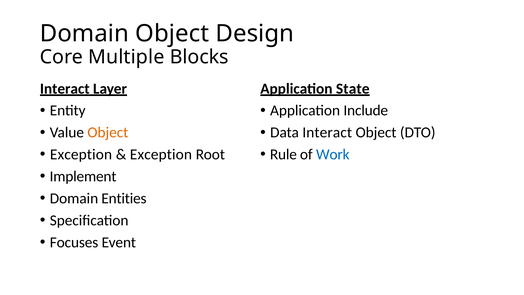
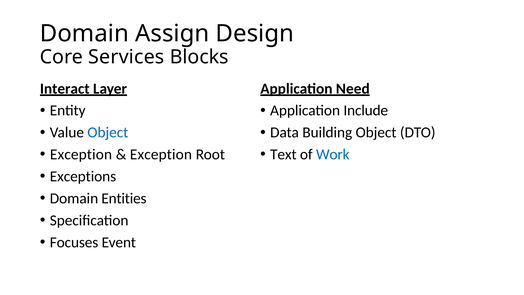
Domain Object: Object -> Assign
Multiple: Multiple -> Services
State: State -> Need
Object at (108, 132) colour: orange -> blue
Data Interact: Interact -> Building
Rule: Rule -> Text
Implement: Implement -> Exceptions
